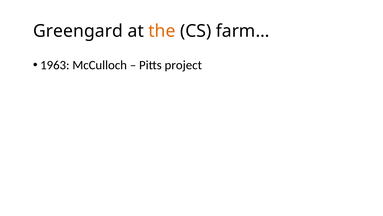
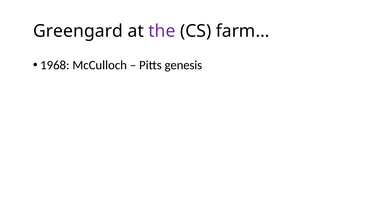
the colour: orange -> purple
1963: 1963 -> 1968
project: project -> genesis
